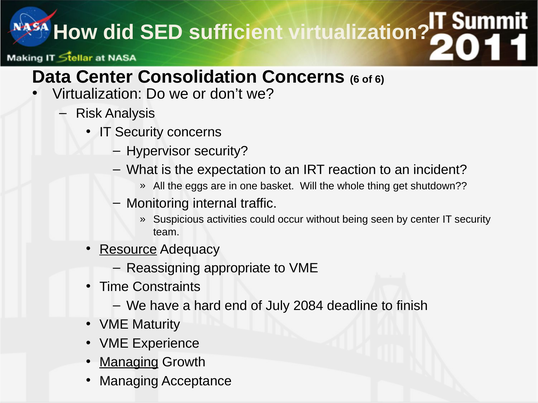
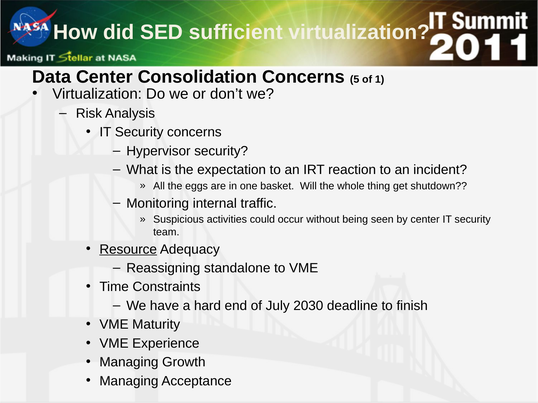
Concerns 6: 6 -> 5
of 6: 6 -> 1
appropriate: appropriate -> standalone
2084: 2084 -> 2030
Managing at (129, 363) underline: present -> none
